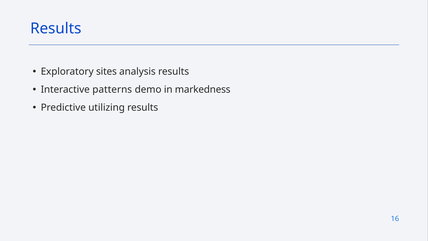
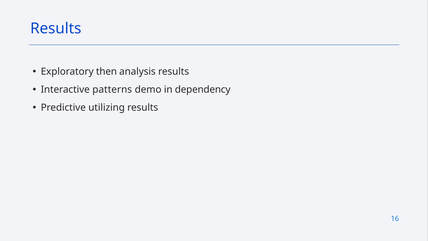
sites: sites -> then
markedness: markedness -> dependency
